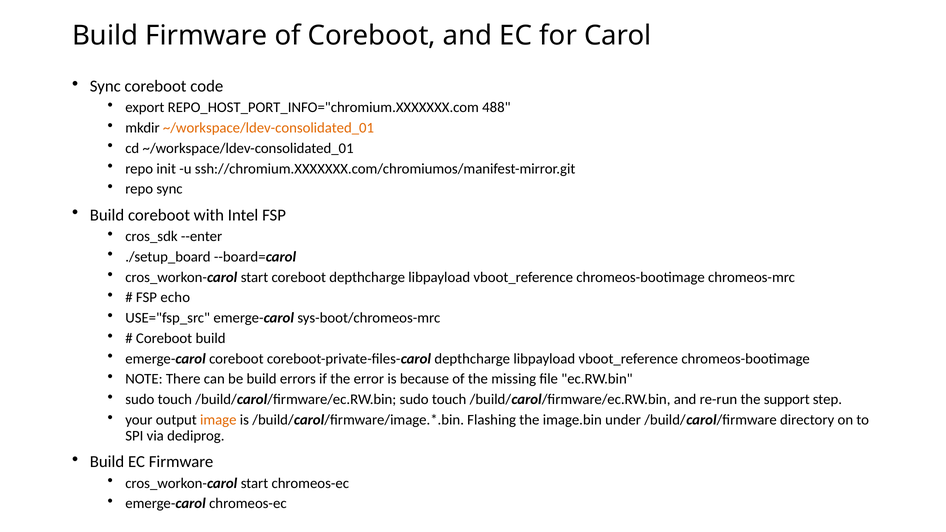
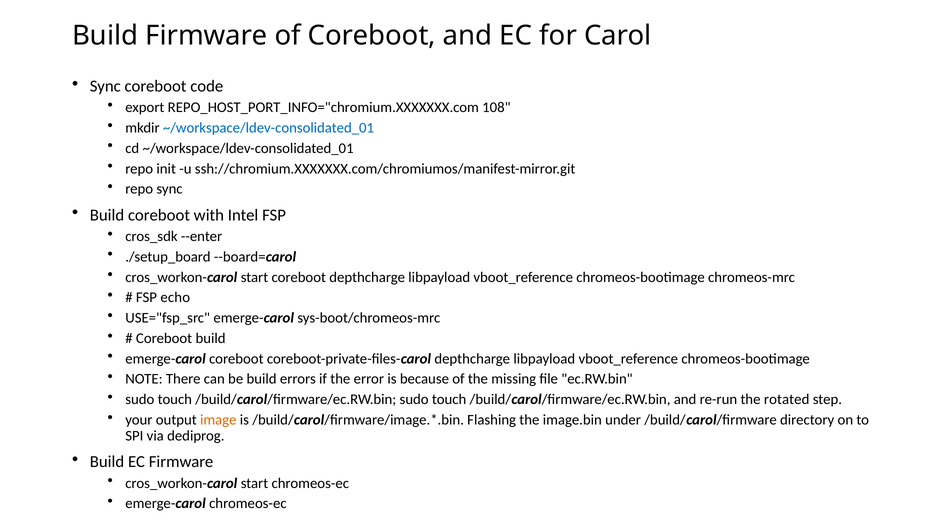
488: 488 -> 108
~/workspace/ldev-consolidated_01 at (269, 128) colour: orange -> blue
support: support -> rotated
